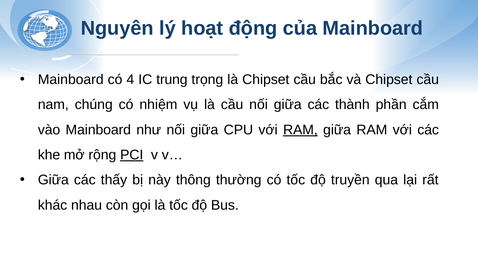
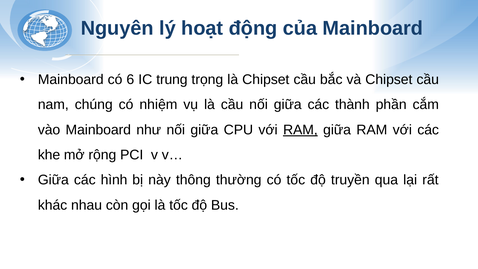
4: 4 -> 6
PCI underline: present -> none
thấy: thấy -> hình
